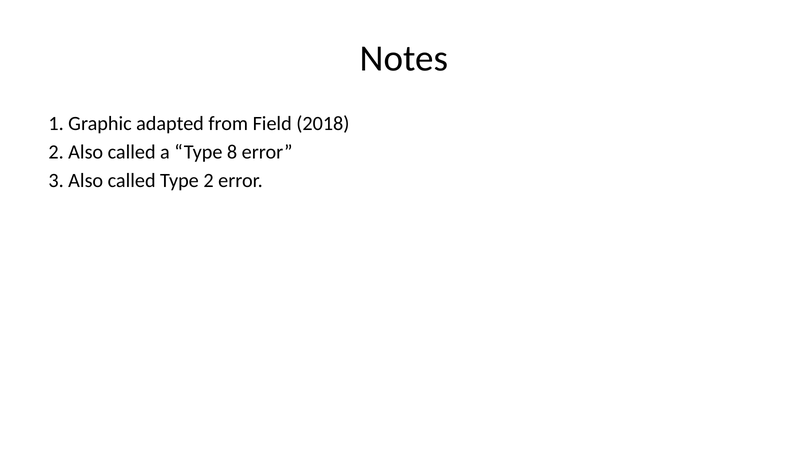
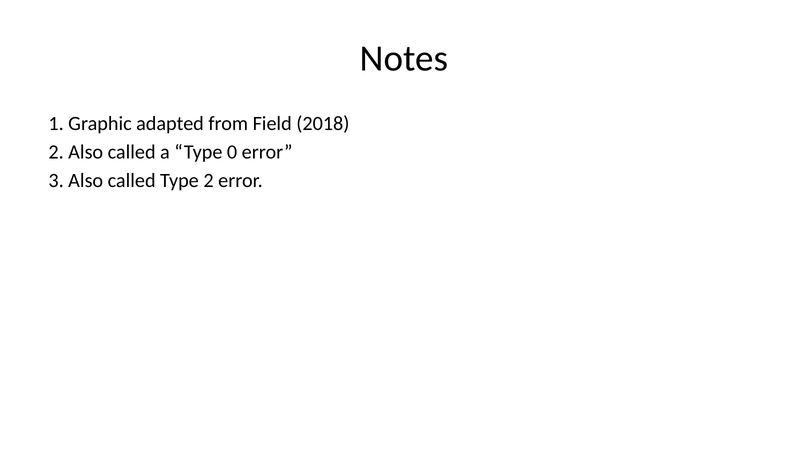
8: 8 -> 0
